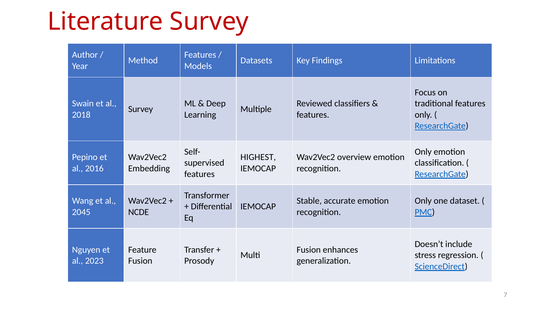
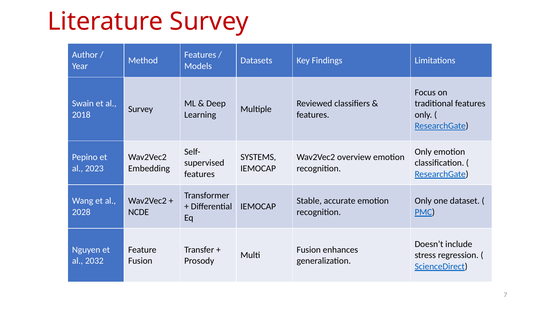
HIGHEST: HIGHEST -> SYSTEMS
2016: 2016 -> 2023
2045: 2045 -> 2028
2023: 2023 -> 2032
